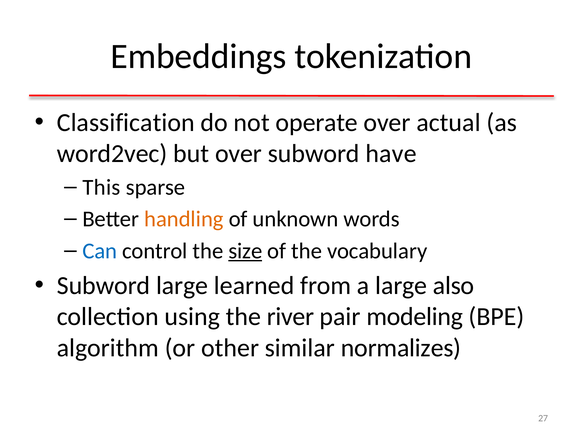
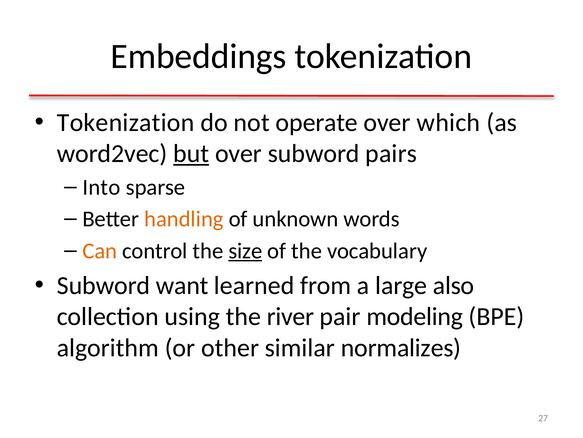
Classification at (126, 122): Classification -> Tokenization
actual: actual -> which
but underline: none -> present
have: have -> pairs
This: This -> Into
Can colour: blue -> orange
Subword large: large -> want
